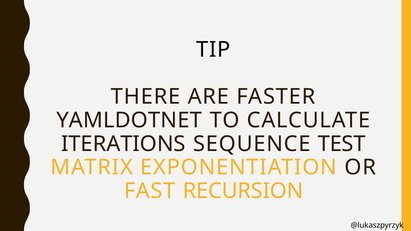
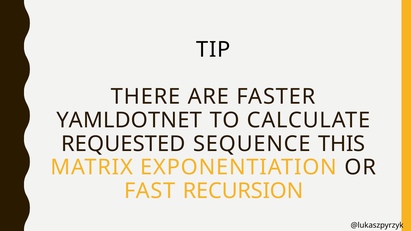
ITERATIONS: ITERATIONS -> REQUESTED
TEST: TEST -> THIS
